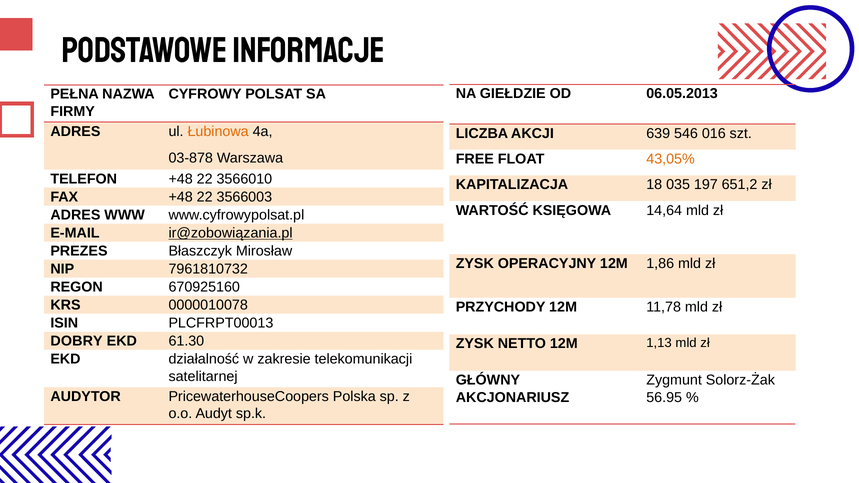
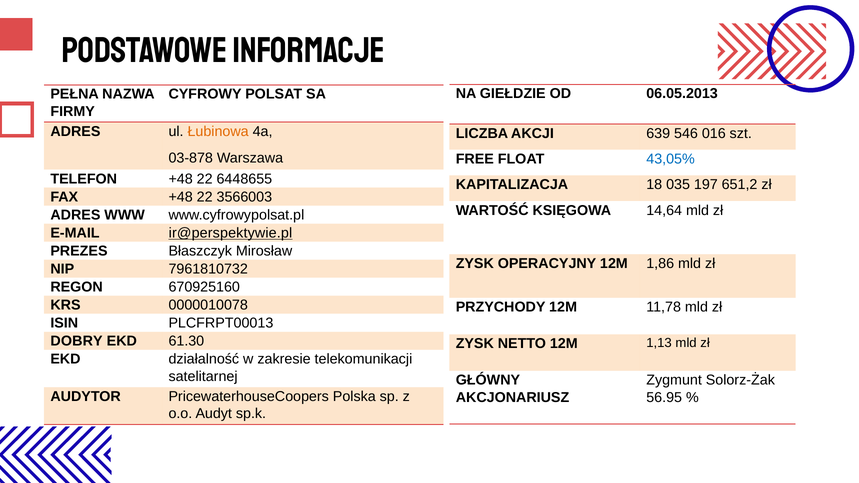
43,05% colour: orange -> blue
3566010: 3566010 -> 6448655
ir@zobowiązania.pl: ir@zobowiązania.pl -> ir@perspektywie.pl
